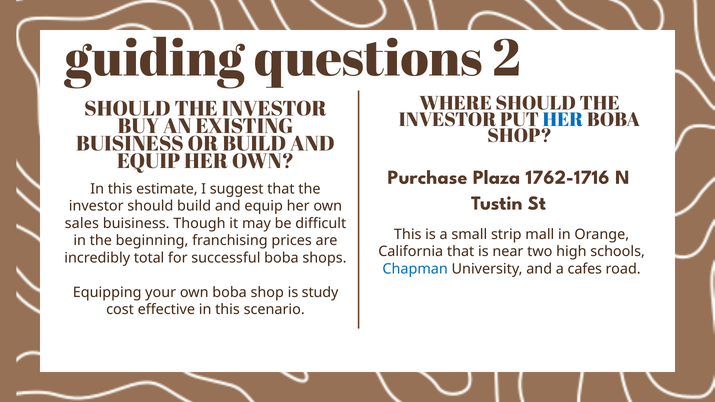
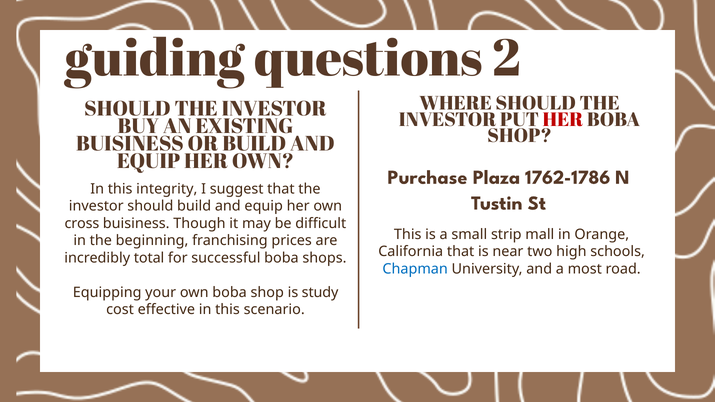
HER at (563, 120) colour: blue -> red
1762-1716: 1762-1716 -> 1762-1786
estimate: estimate -> integrity
sales: sales -> cross
cafes: cafes -> most
